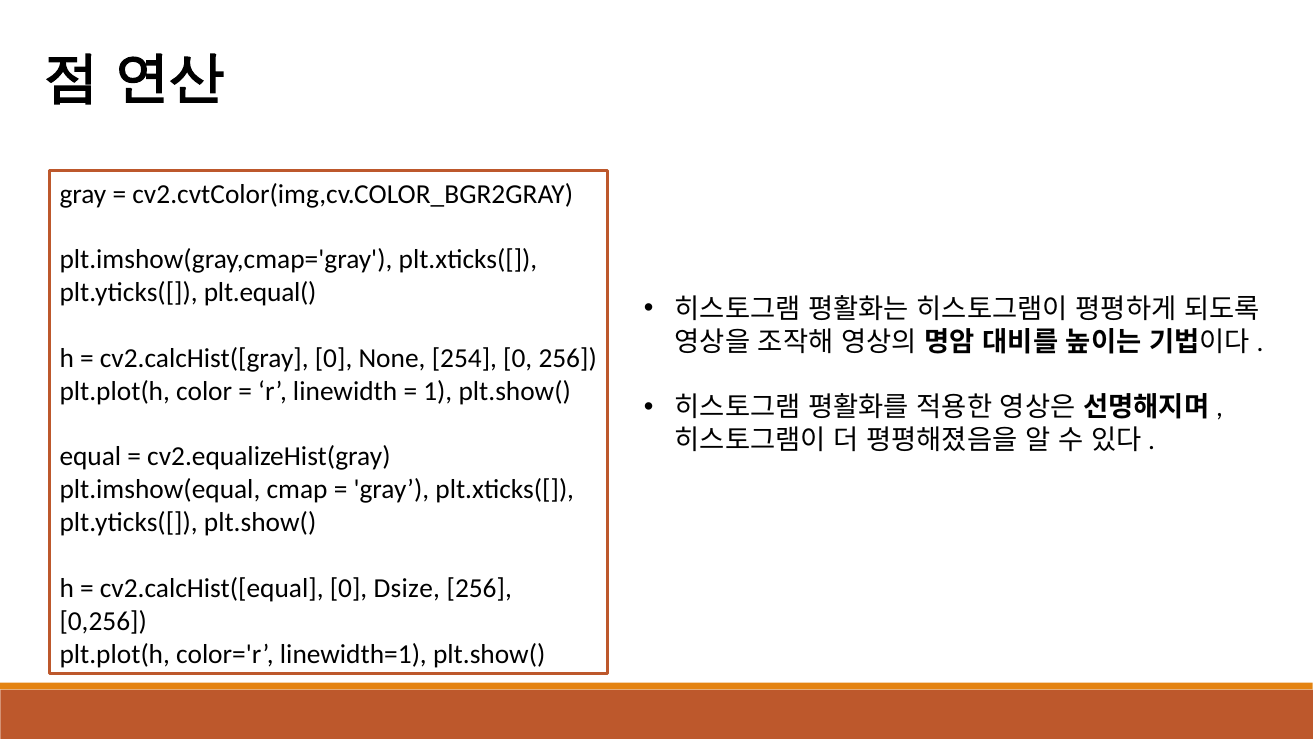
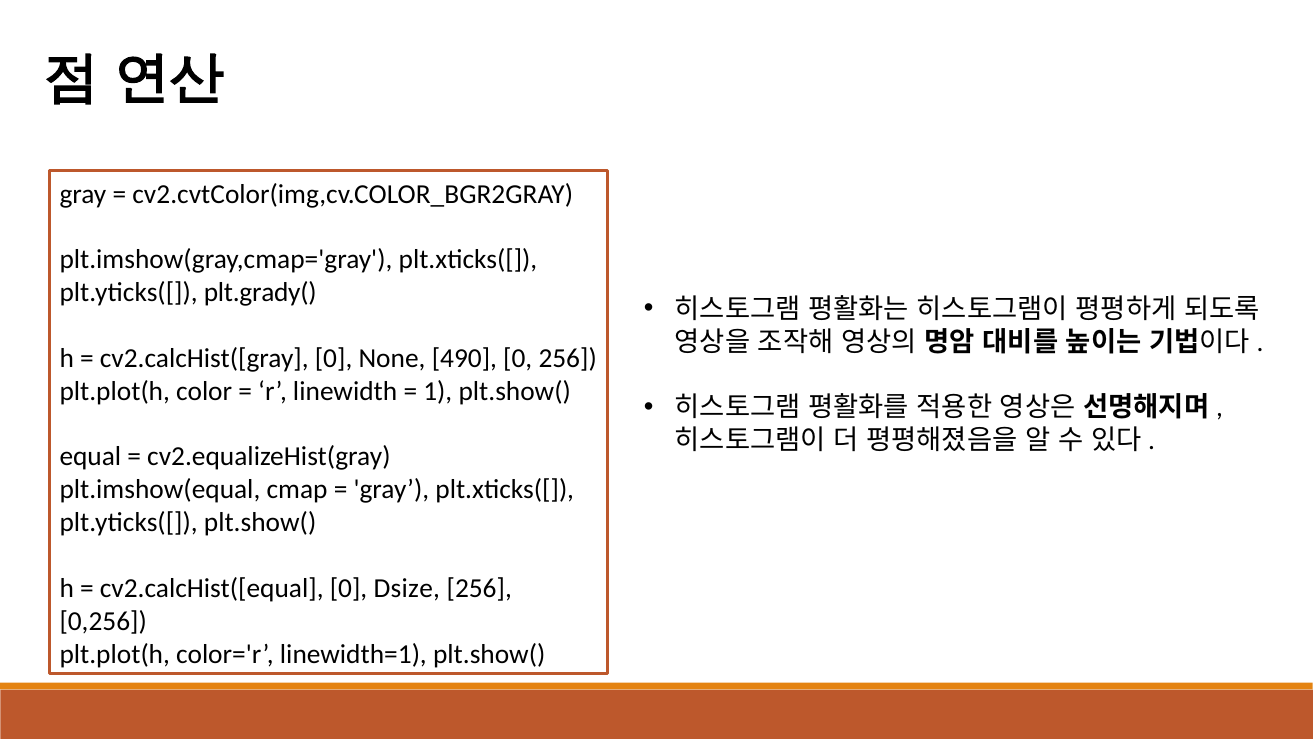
plt.equal(: plt.equal( -> plt.grady(
254: 254 -> 490
